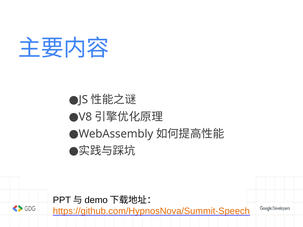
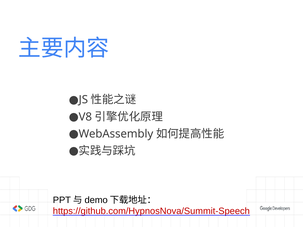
https://github.com/HypnosNova/Summit-Speech colour: orange -> red
